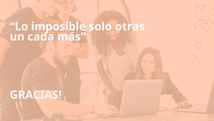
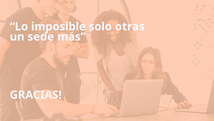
cada: cada -> sede
